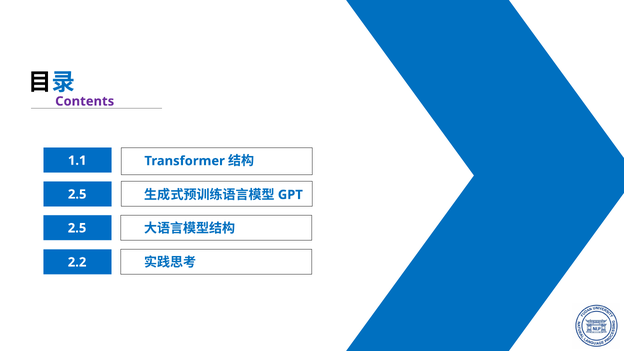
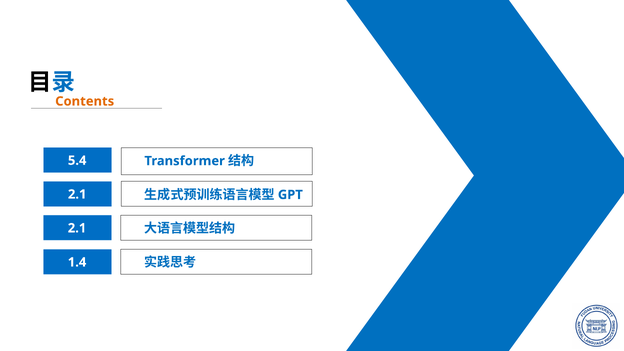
Contents colour: purple -> orange
1.1: 1.1 -> 5.4
2.5 at (77, 194): 2.5 -> 2.1
2.5 at (77, 228): 2.5 -> 2.1
2.2: 2.2 -> 1.4
